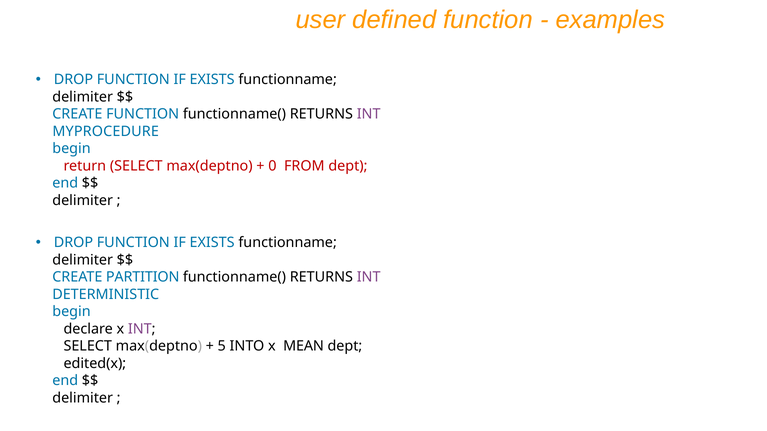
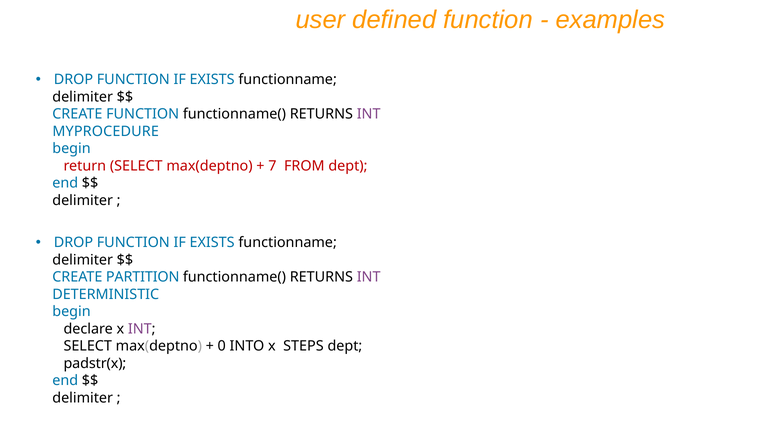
0: 0 -> 7
5: 5 -> 0
MEAN: MEAN -> STEPS
edited(x: edited(x -> padstr(x
